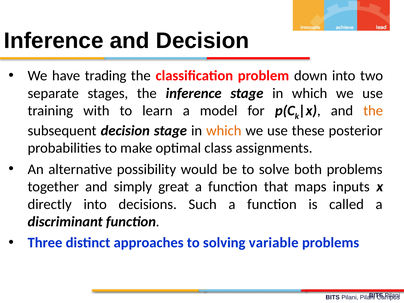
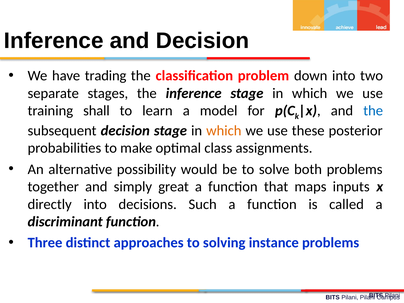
with: with -> shall
the at (373, 111) colour: orange -> blue
variable: variable -> instance
